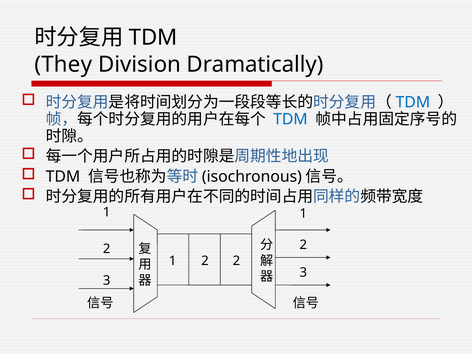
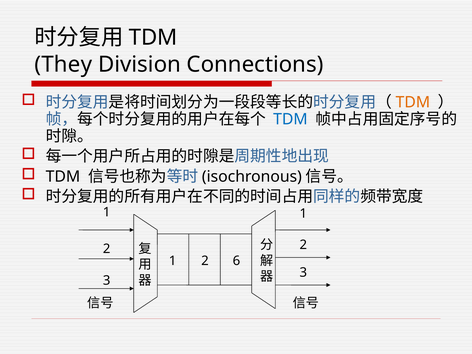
Dramatically: Dramatically -> Connections
TDM at (413, 102) colour: blue -> orange
2 2: 2 -> 6
